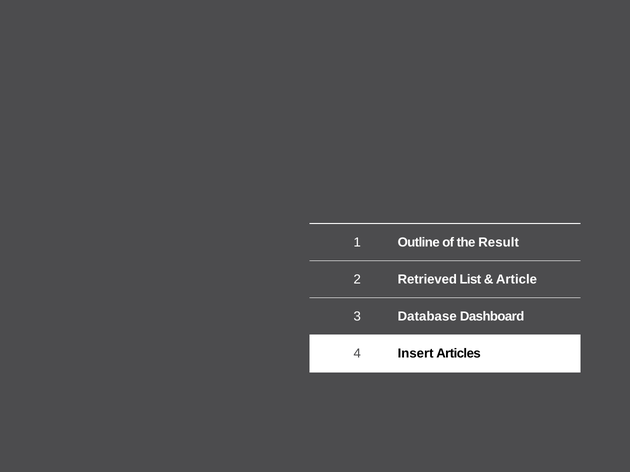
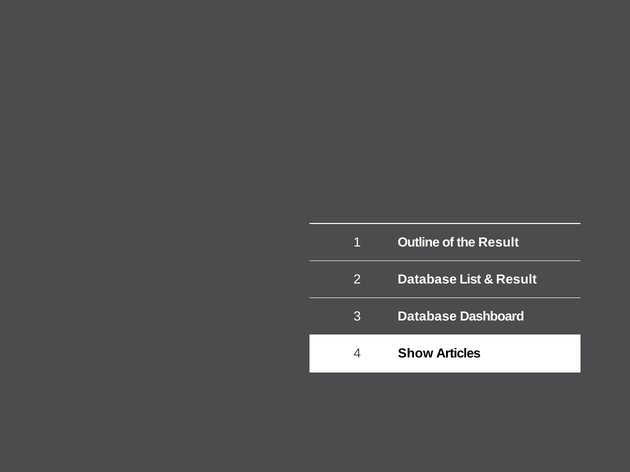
2 Retrieved: Retrieved -> Database
Article at (516, 280): Article -> Result
Insert: Insert -> Show
